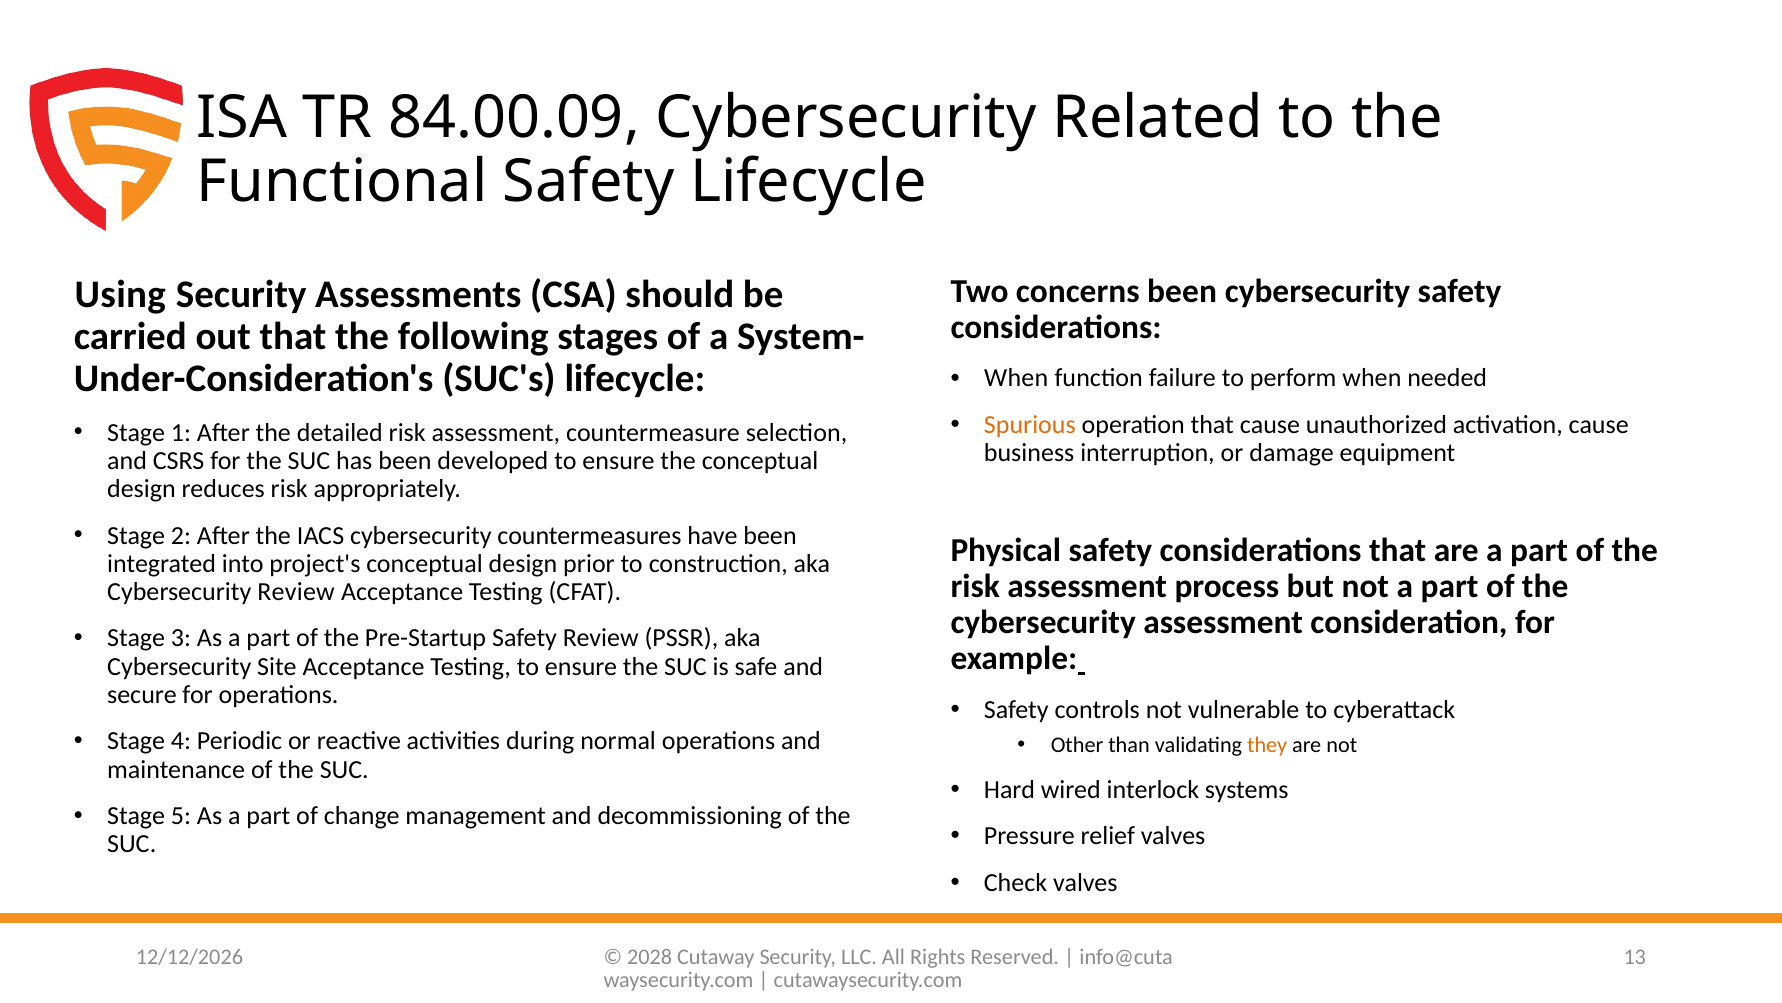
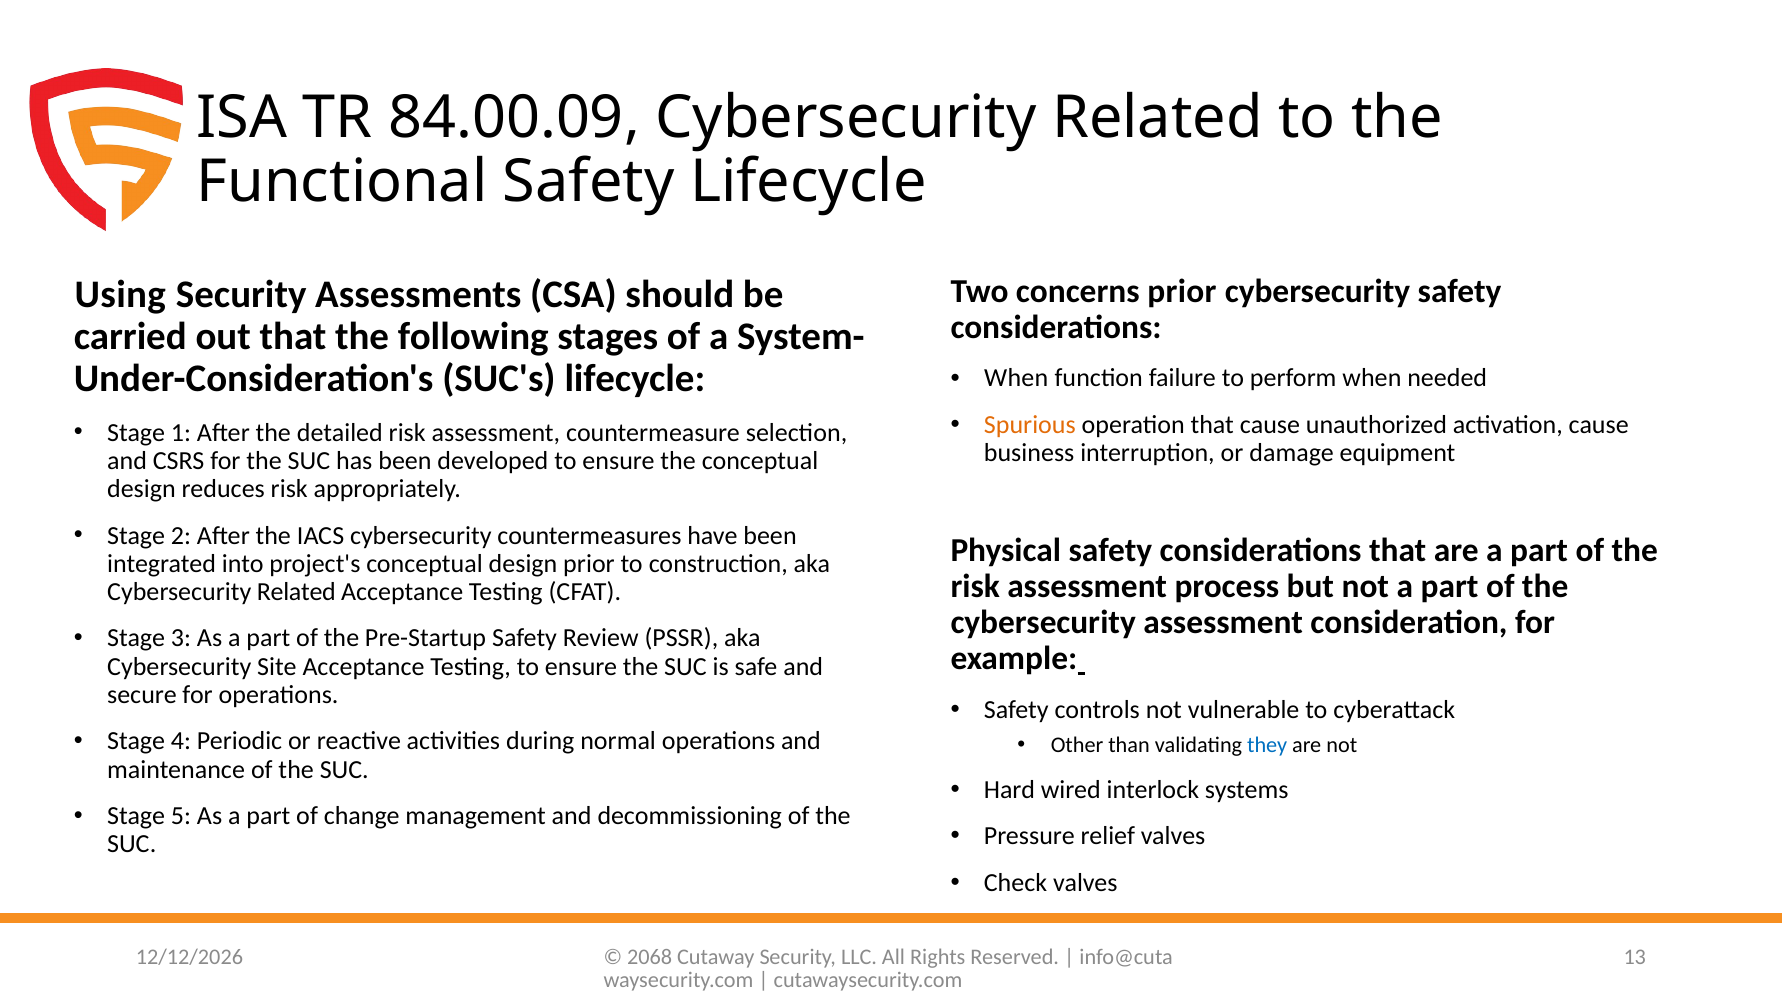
concerns been: been -> prior
Review at (296, 591): Review -> Related
they colour: orange -> blue
2028: 2028 -> 2068
